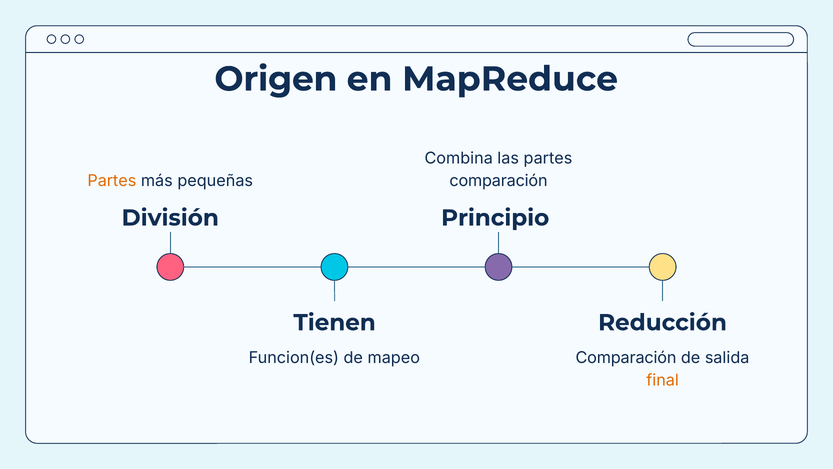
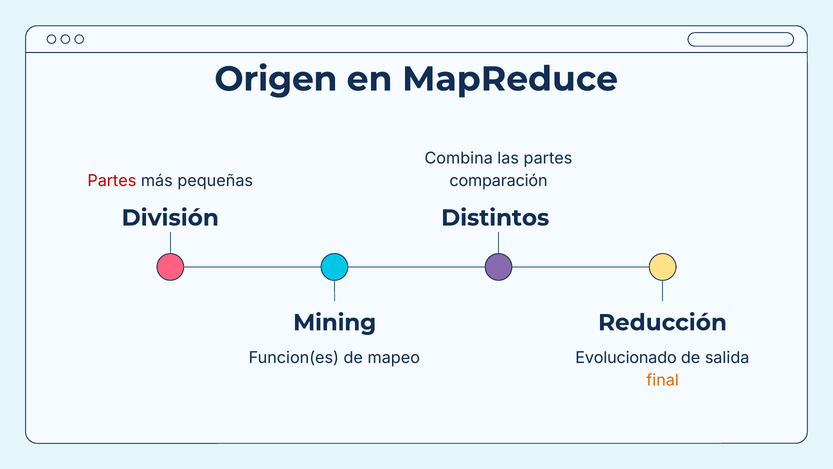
Partes at (112, 181) colour: orange -> red
Principio: Principio -> Distintos
Tienen: Tienen -> Mining
Comparación at (626, 358): Comparación -> Evolucionado
